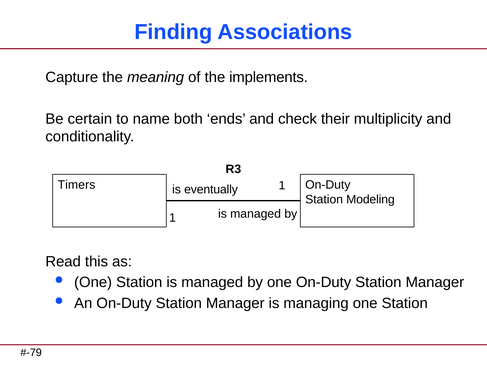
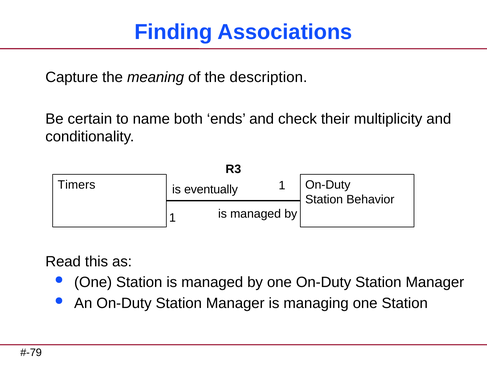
implements: implements -> description
Modeling: Modeling -> Behavior
